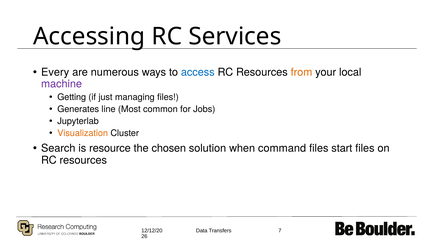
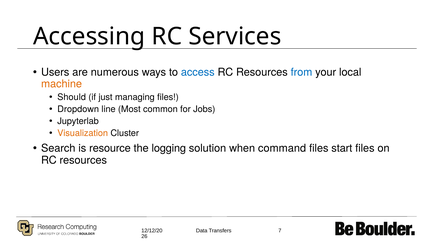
Every: Every -> Users
from colour: orange -> blue
machine colour: purple -> orange
Getting: Getting -> Should
Generates: Generates -> Dropdown
chosen: chosen -> logging
